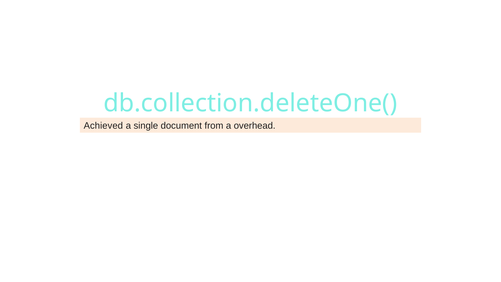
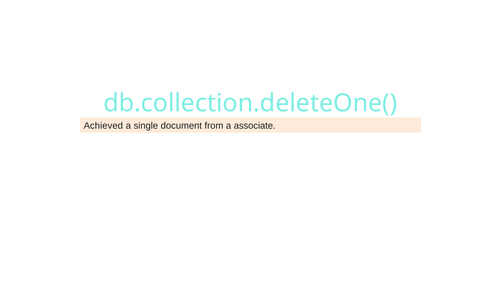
overhead: overhead -> associate
